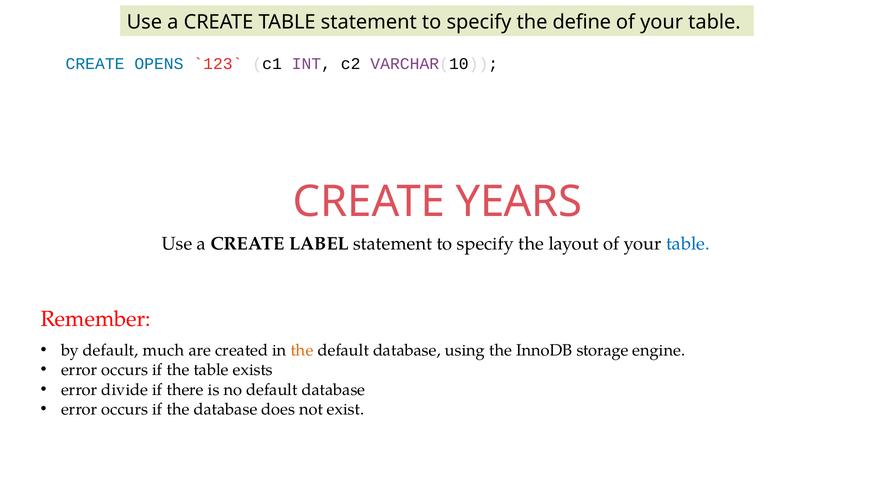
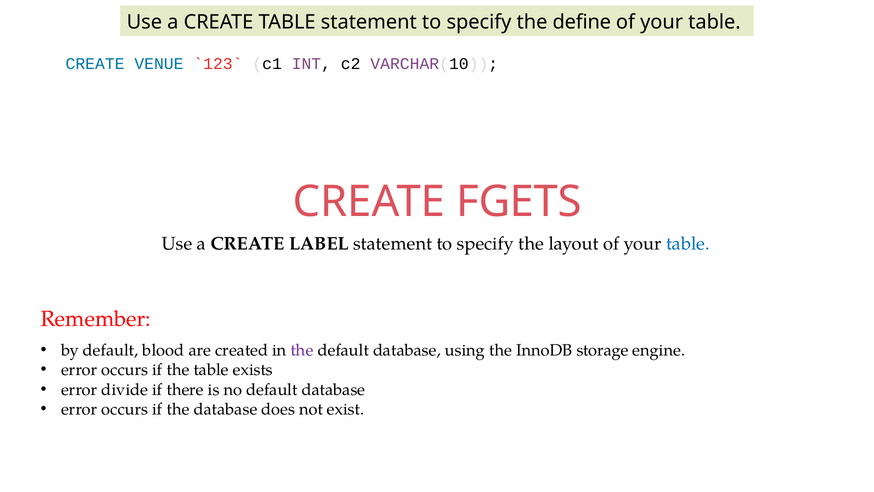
OPENS: OPENS -> VENUE
YEARS: YEARS -> FGETS
much: much -> blood
the at (302, 350) colour: orange -> purple
